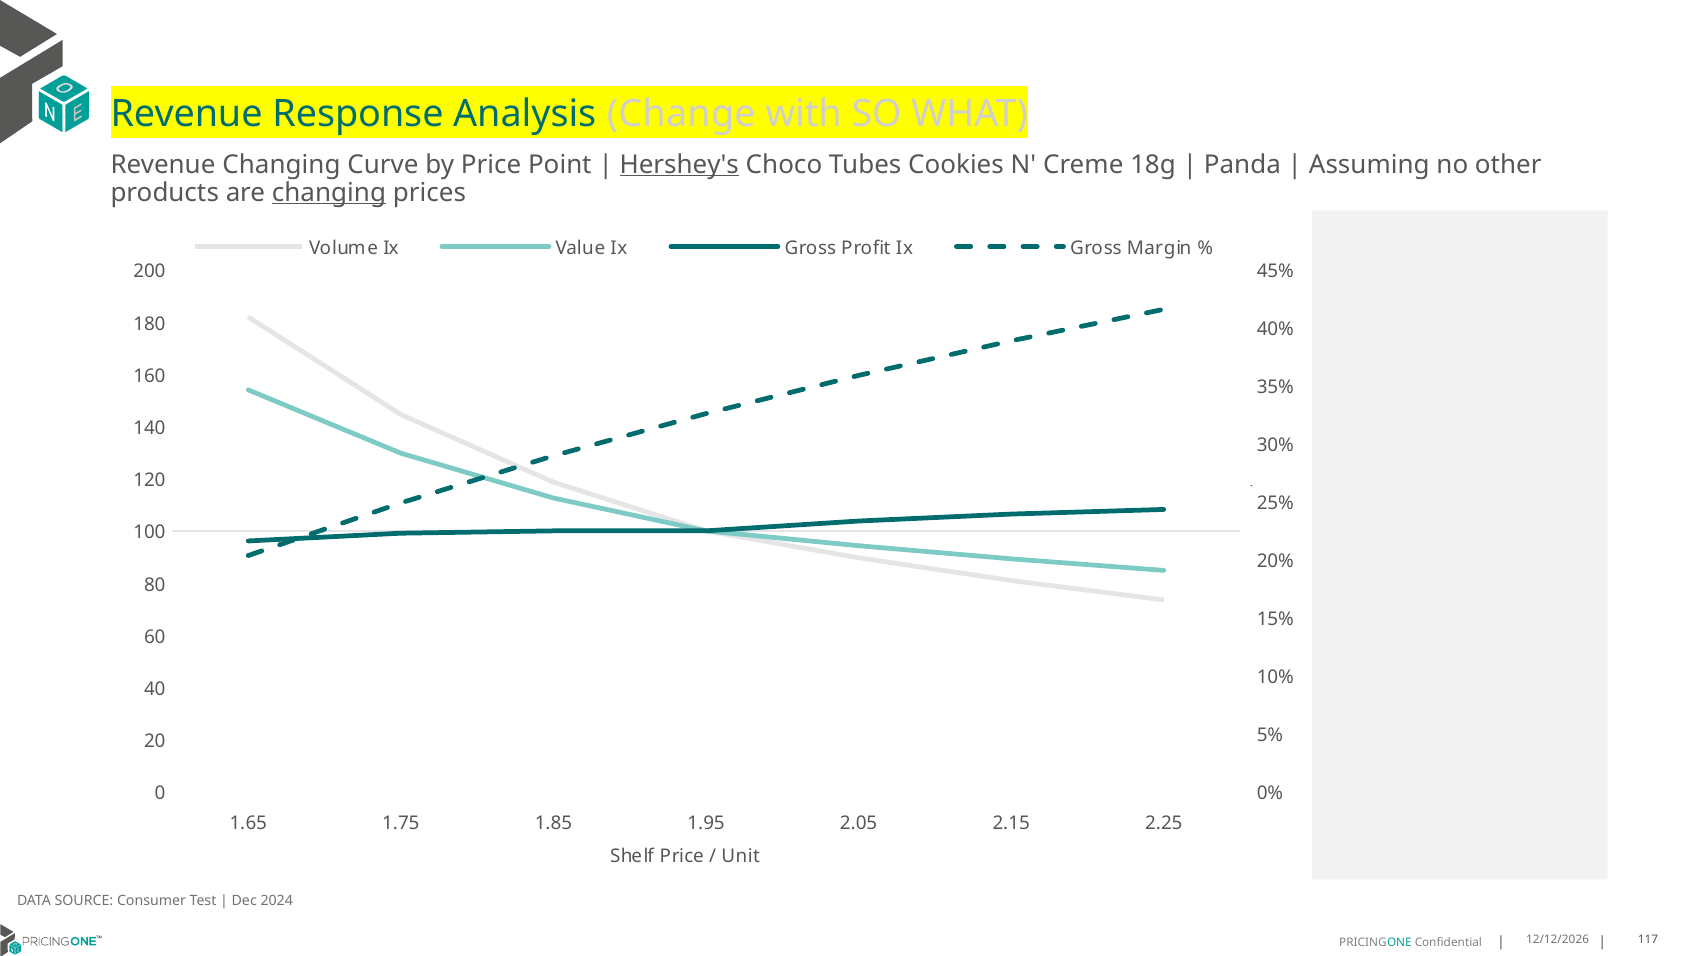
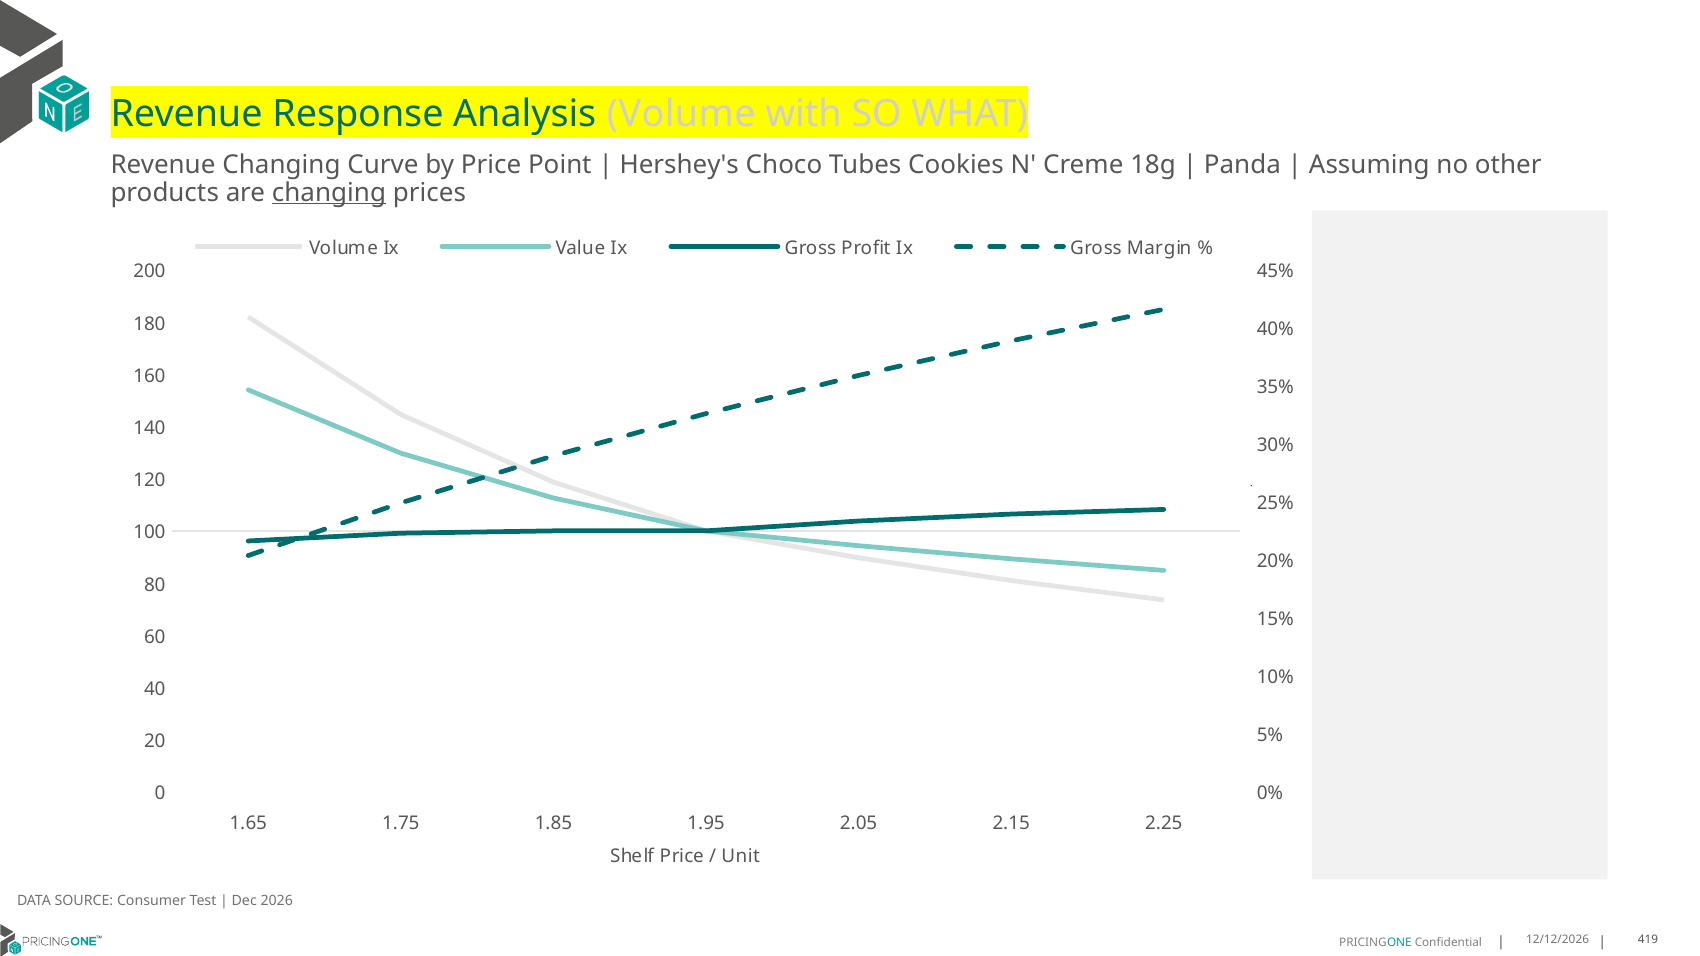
Analysis Change: Change -> Volume
Hershey's underline: present -> none
2024: 2024 -> 2026
117: 117 -> 419
